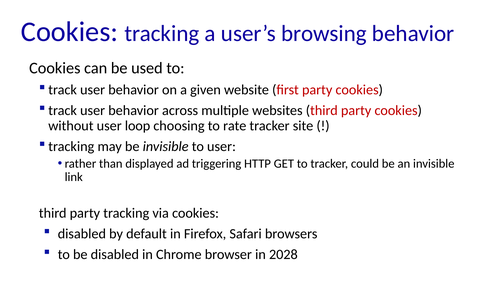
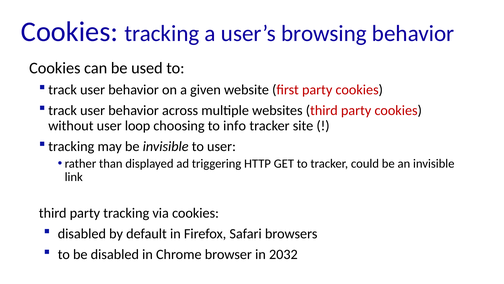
rate: rate -> info
2028: 2028 -> 2032
